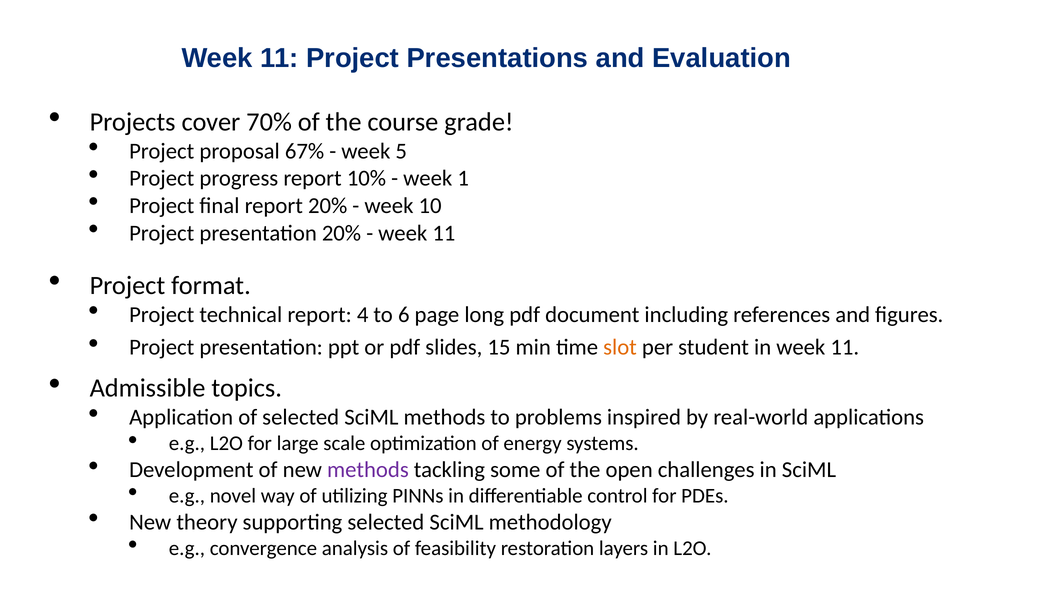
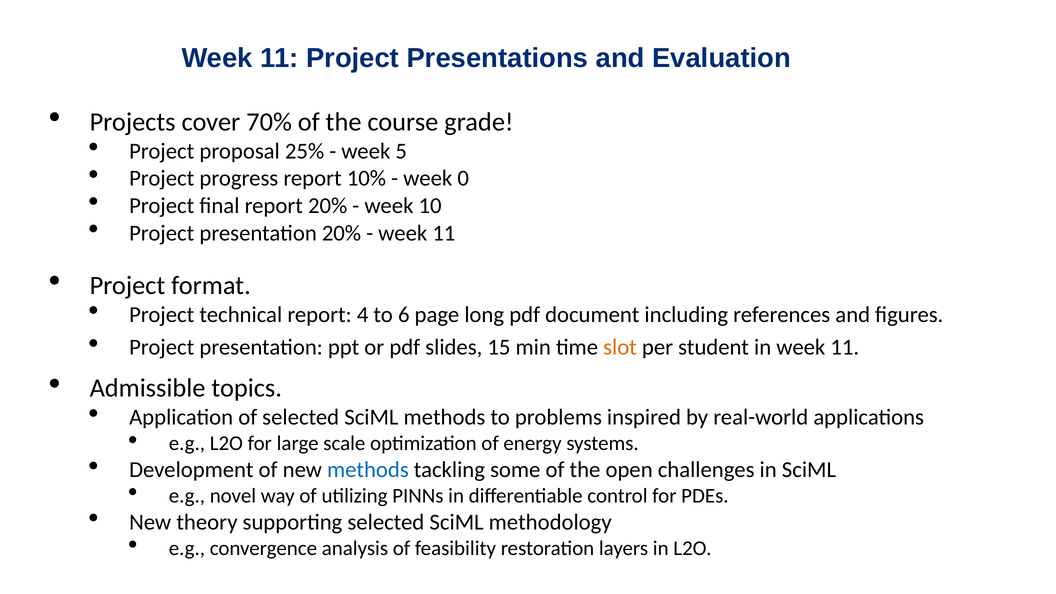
67%: 67% -> 25%
1: 1 -> 0
methods at (368, 470) colour: purple -> blue
